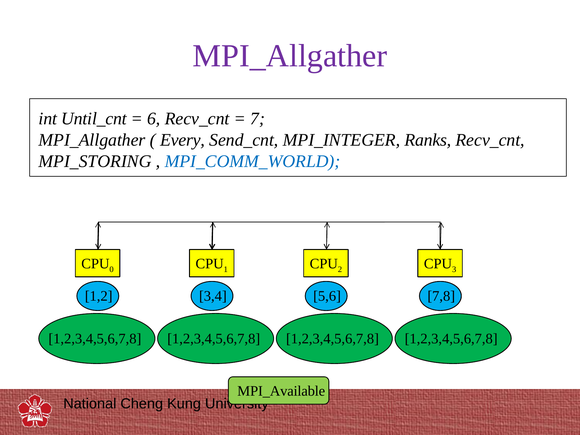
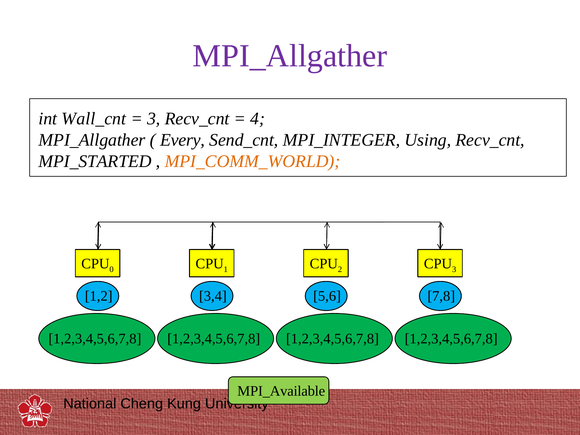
Until_cnt: Until_cnt -> Wall_cnt
6 at (154, 119): 6 -> 3
7: 7 -> 4
Ranks: Ranks -> Using
MPI_STORING: MPI_STORING -> MPI_STARTED
MPI_COMM_WORLD colour: blue -> orange
